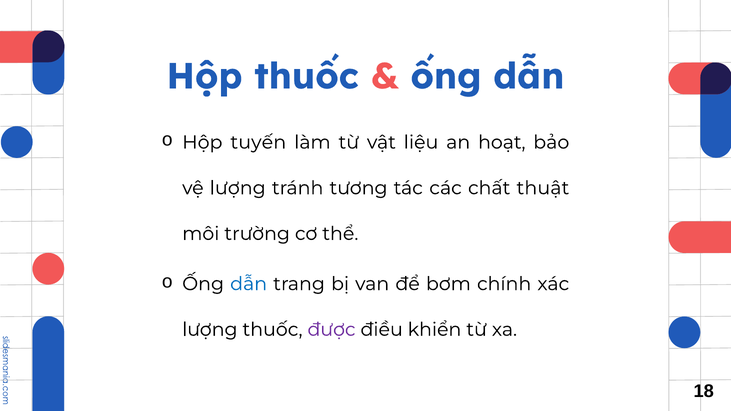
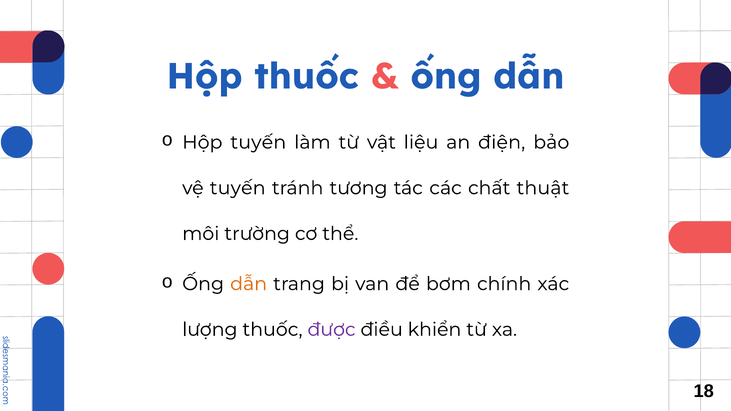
hoạt: hoạt -> điện
vệ lượng: lượng -> tuyến
dẫn at (249, 284) colour: blue -> orange
